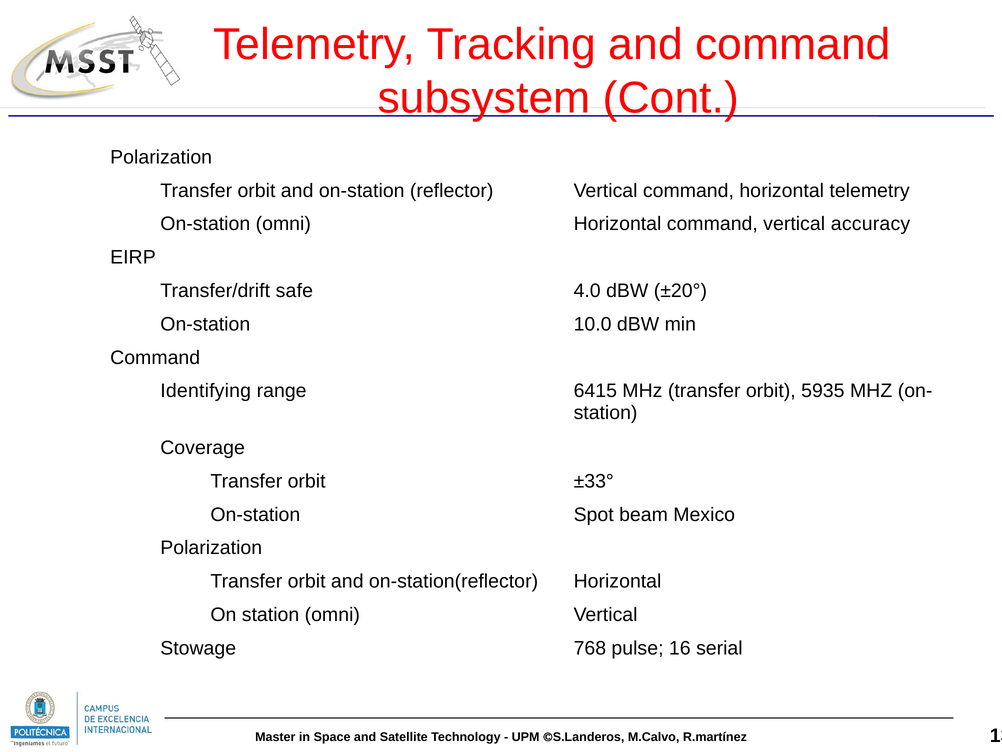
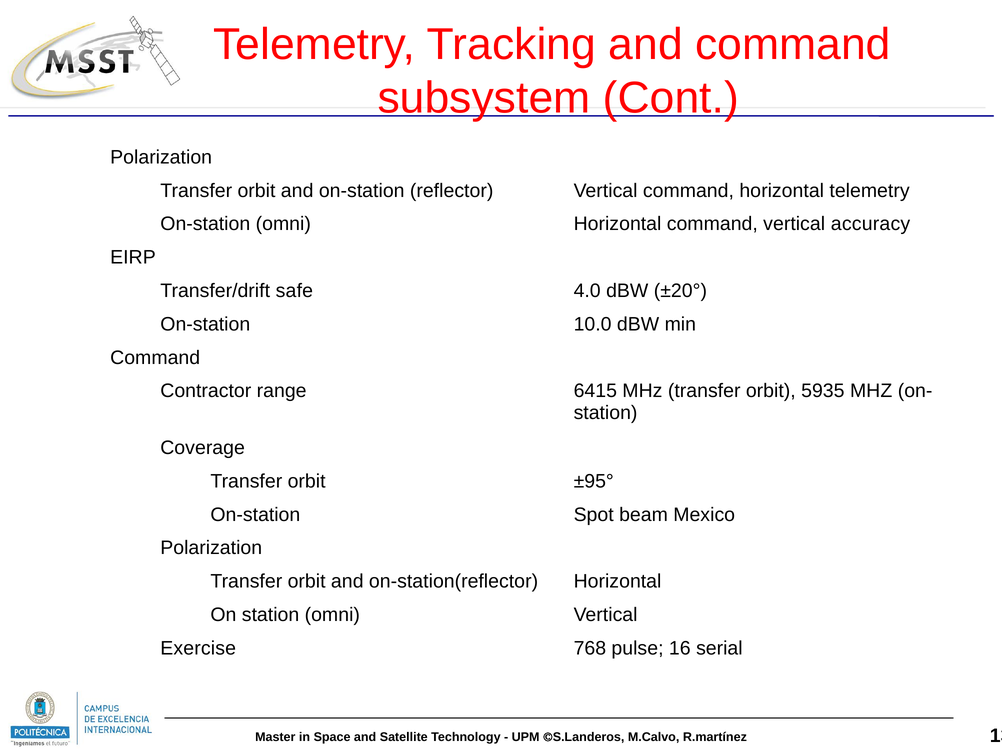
Identifying: Identifying -> Contractor
±33°: ±33° -> ±95°
Stowage: Stowage -> Exercise
